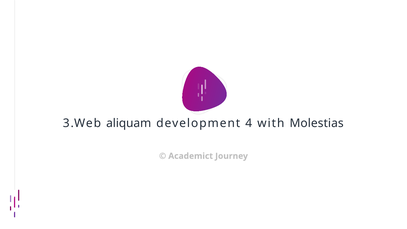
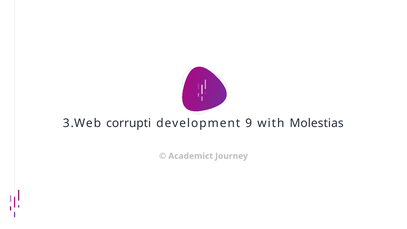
aliquam: aliquam -> corrupti
4: 4 -> 9
